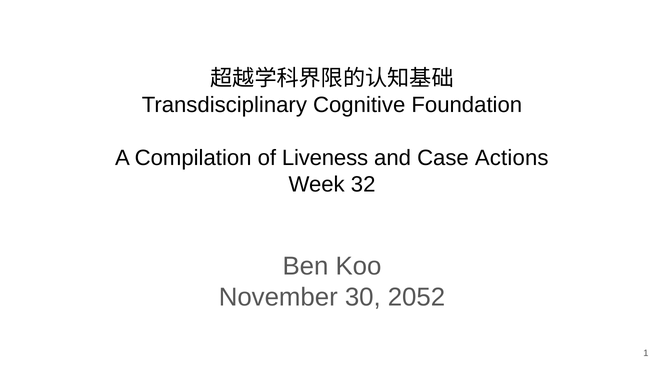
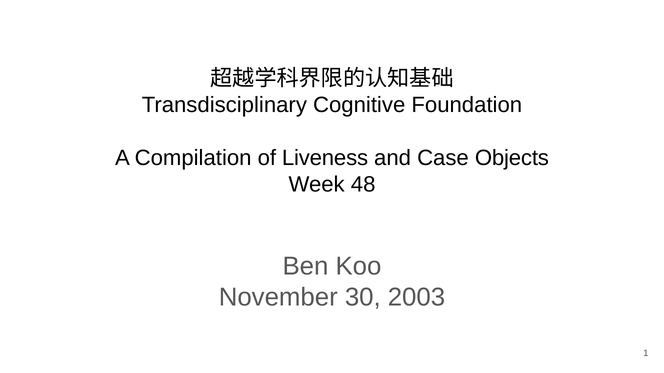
Actions: Actions -> Objects
32: 32 -> 48
2052: 2052 -> 2003
